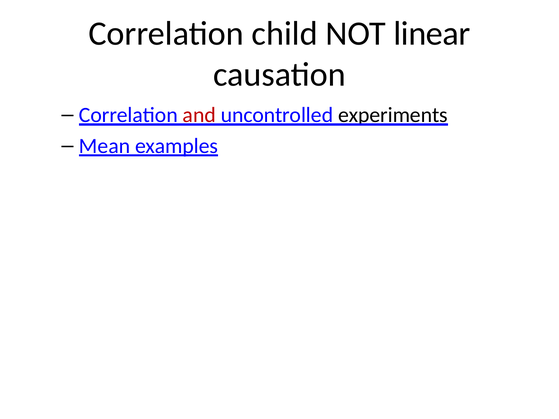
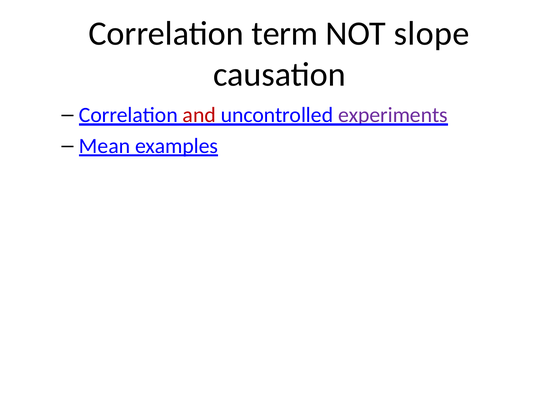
child: child -> term
linear: linear -> slope
experiments colour: black -> purple
